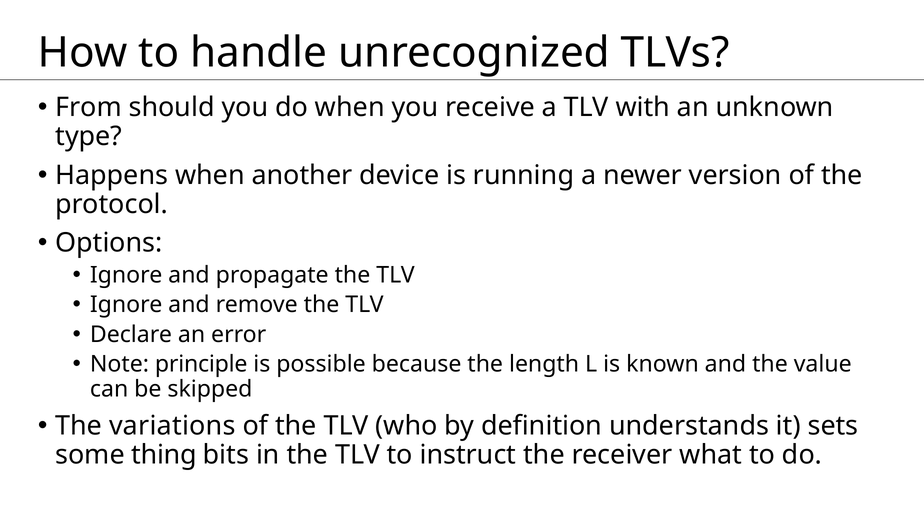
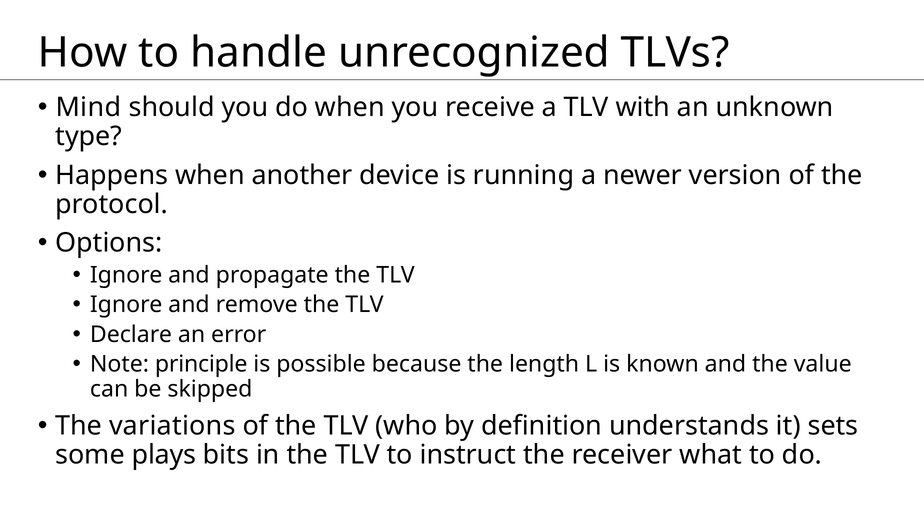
From: From -> Mind
thing: thing -> plays
